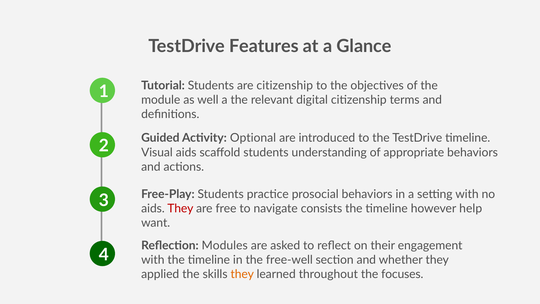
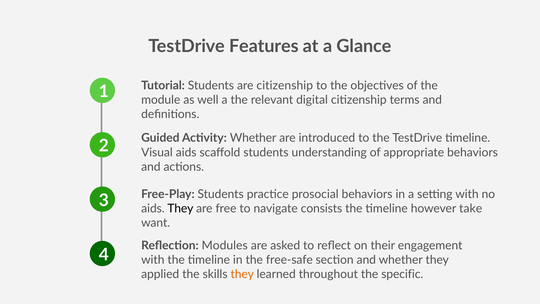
Activity Optional: Optional -> Whether
They at (180, 208) colour: red -> black
help: help -> take
free-well: free-well -> free-safe
focuses: focuses -> specific
